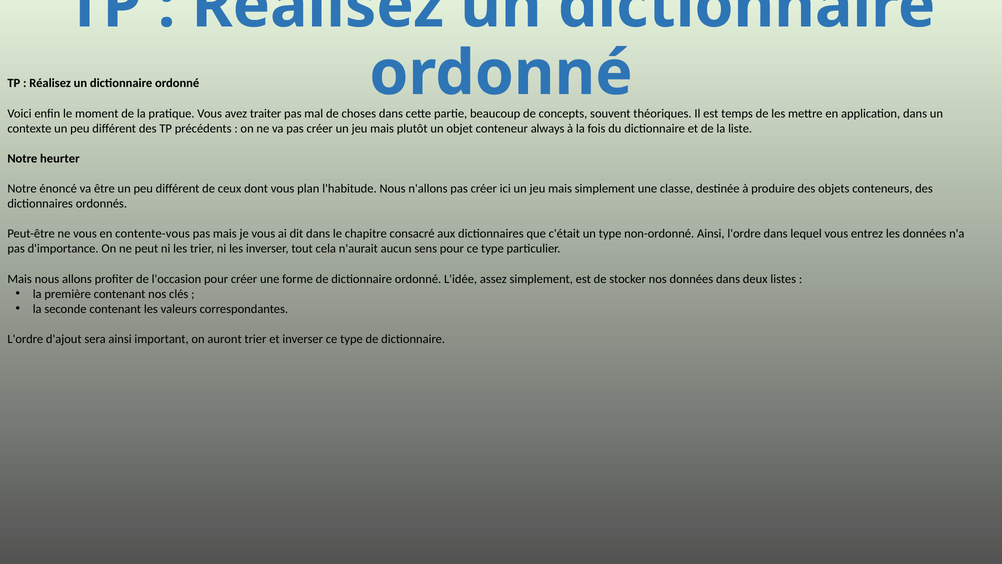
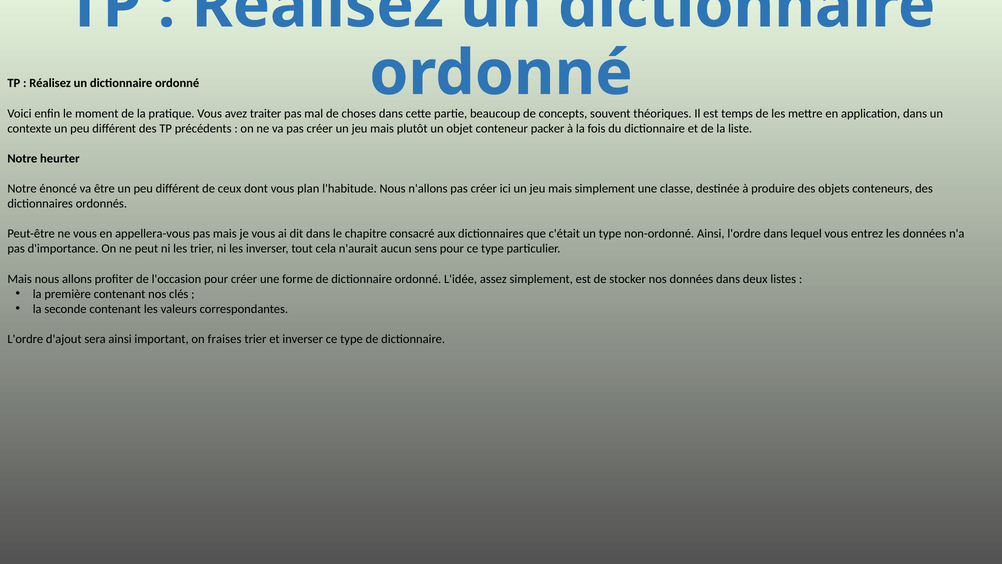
always: always -> packer
contente-vous: contente-vous -> appellera-vous
auront: auront -> fraises
